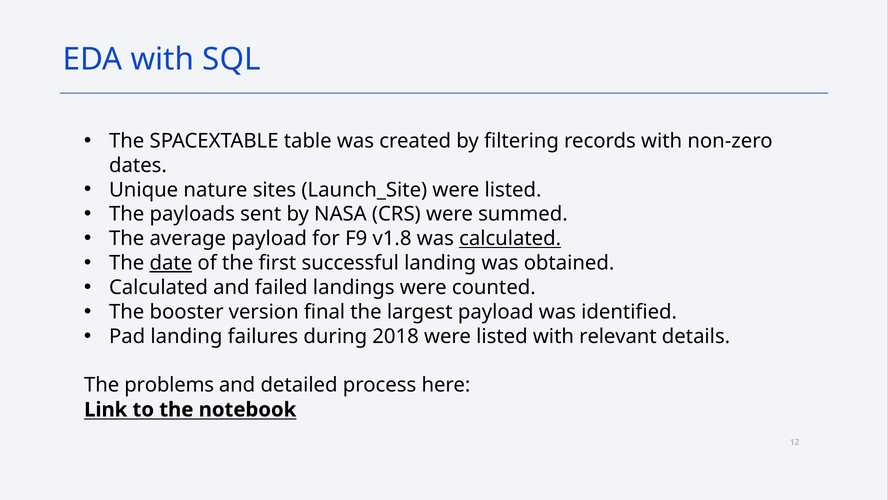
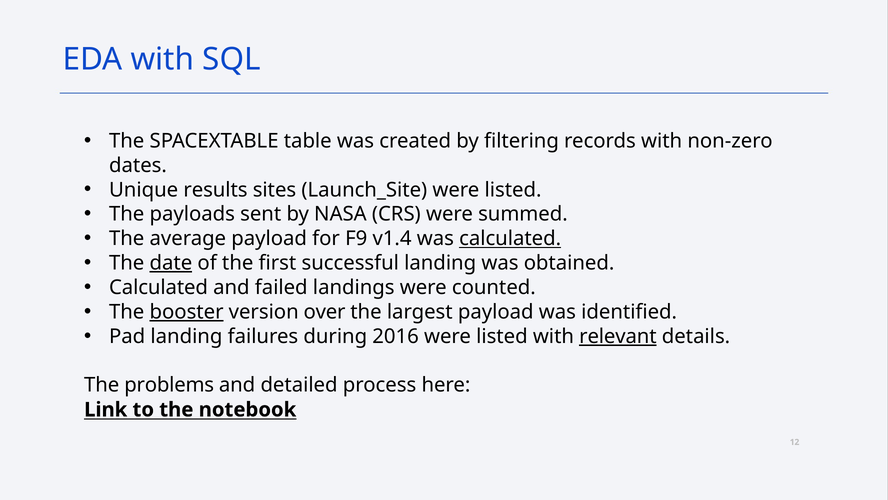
nature: nature -> results
v1.8: v1.8 -> v1.4
booster underline: none -> present
final: final -> over
2018: 2018 -> 2016
relevant underline: none -> present
